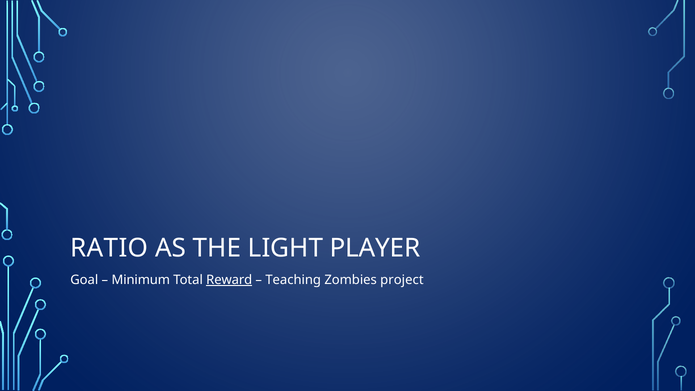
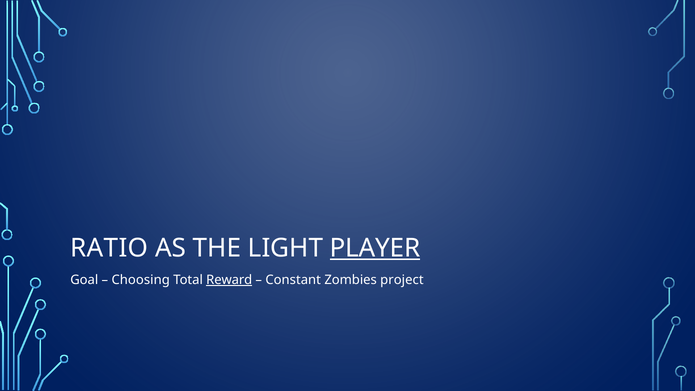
PLAYER underline: none -> present
Minimum: Minimum -> Choosing
Teaching: Teaching -> Constant
